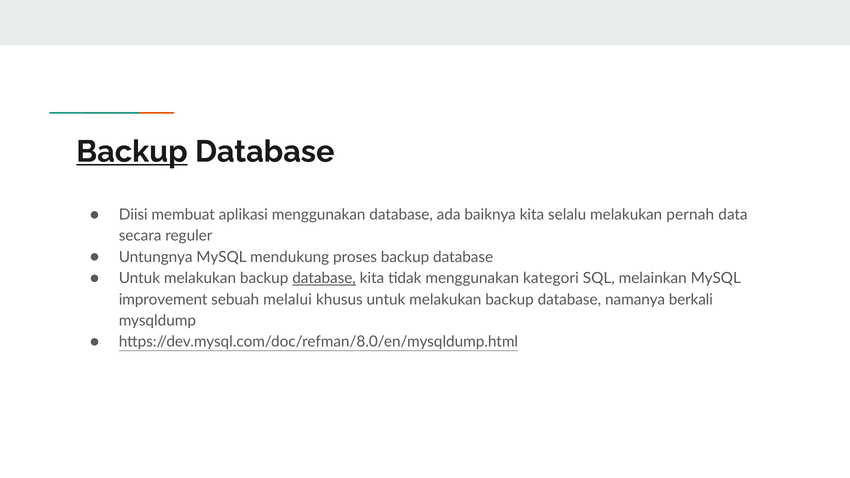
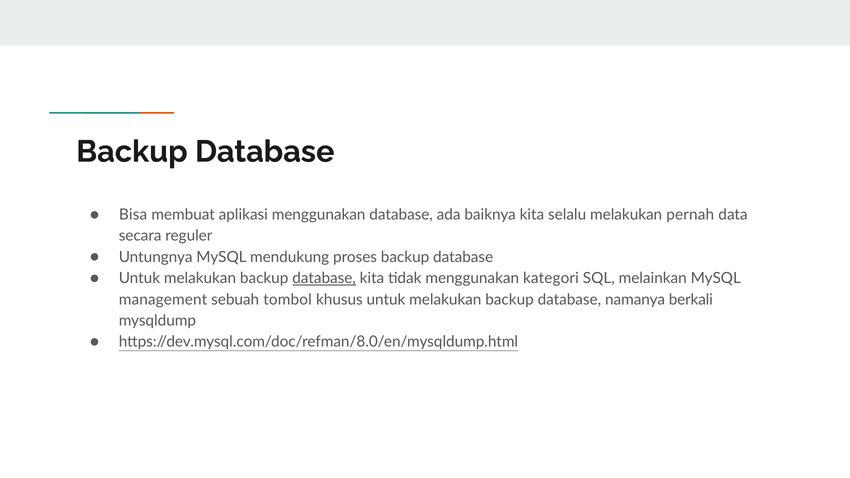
Backup at (132, 152) underline: present -> none
Diisi: Diisi -> Bisa
improvement: improvement -> management
melalui: melalui -> tombol
